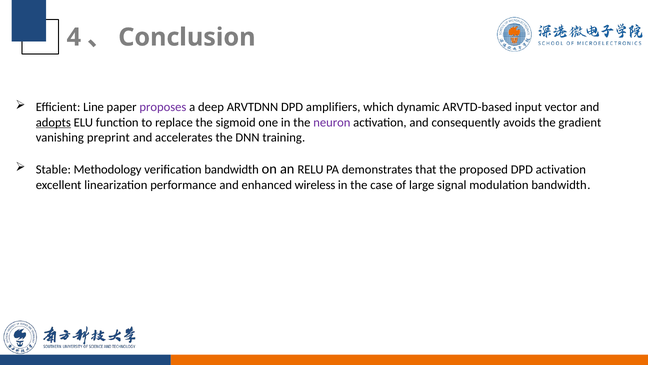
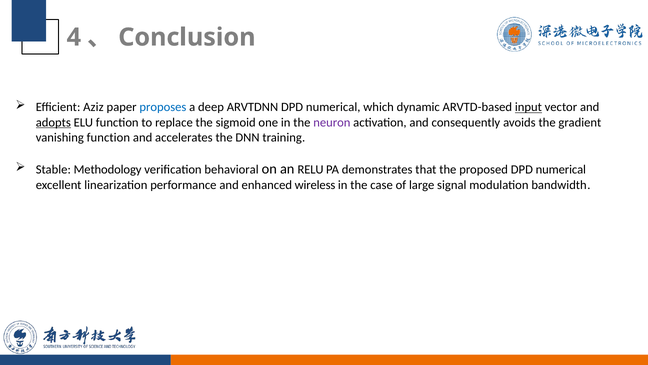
Line: Line -> Aziz
proposes colour: purple -> blue
ARVTDNN DPD amplifiers: amplifiers -> numerical
input underline: none -> present
vanishing preprint: preprint -> function
verification bandwidth: bandwidth -> behavioral
proposed DPD activation: activation -> numerical
